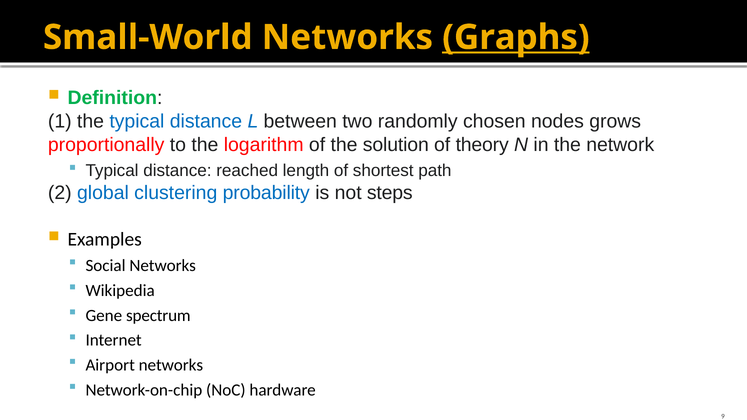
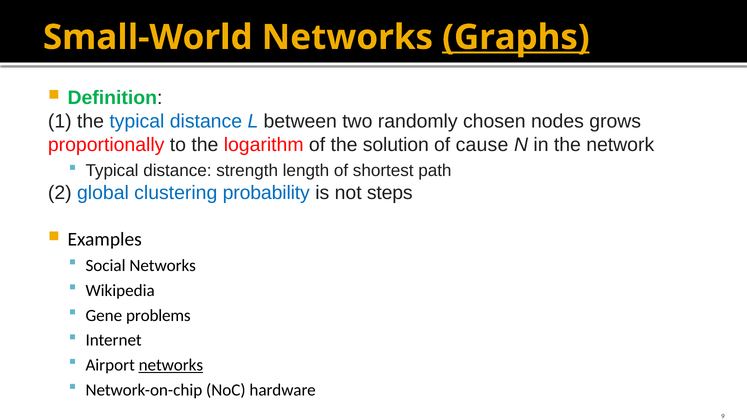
theory: theory -> cause
reached: reached -> strength
spectrum: spectrum -> problems
networks at (171, 365) underline: none -> present
